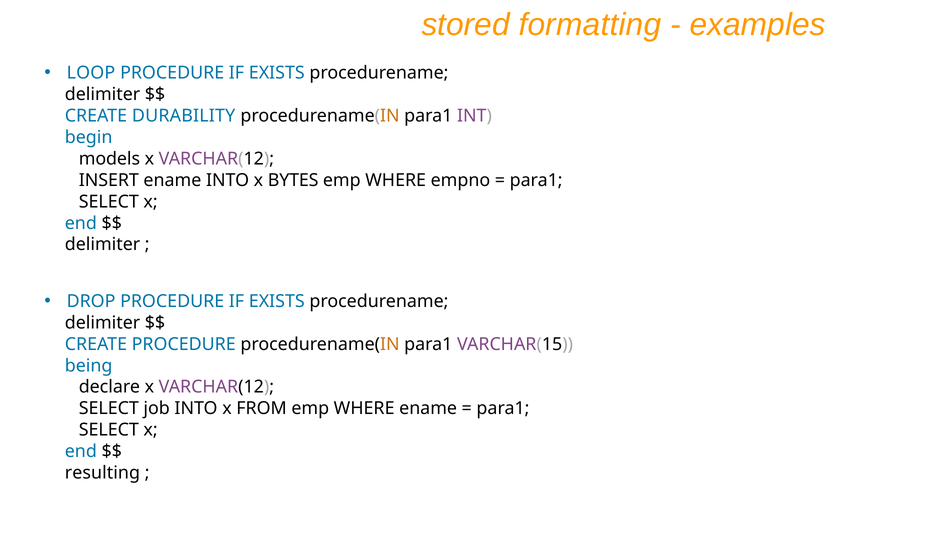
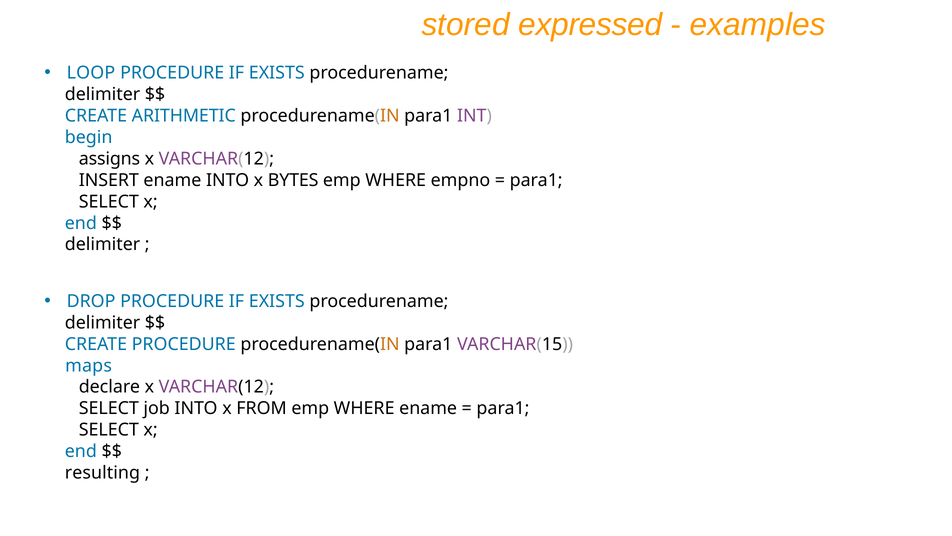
formatting: formatting -> expressed
DURABILITY: DURABILITY -> ARITHMETIC
models: models -> assigns
being: being -> maps
